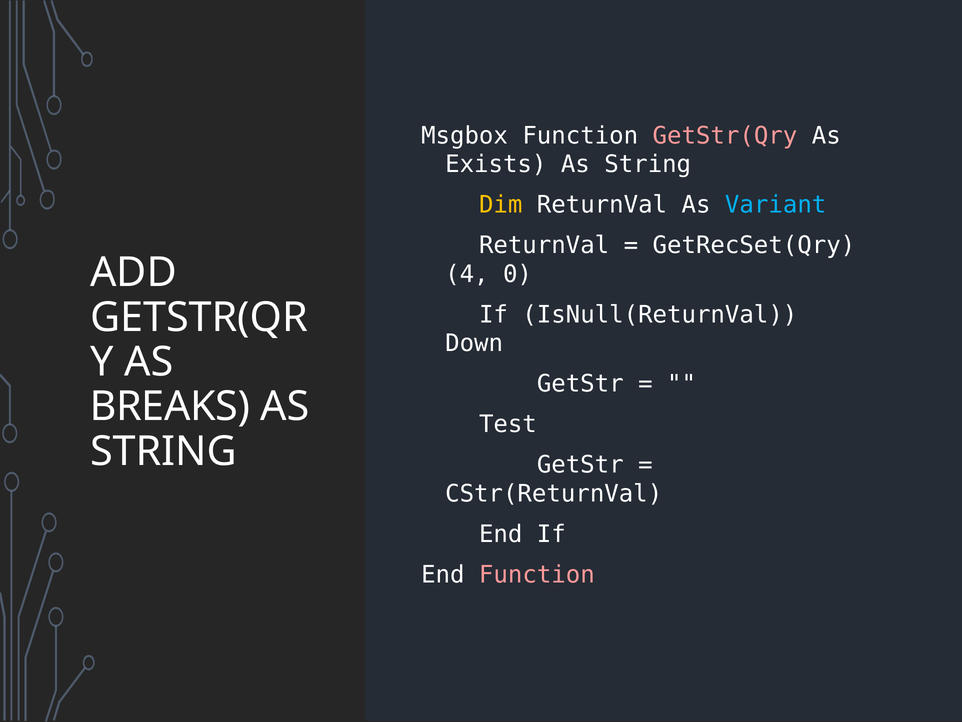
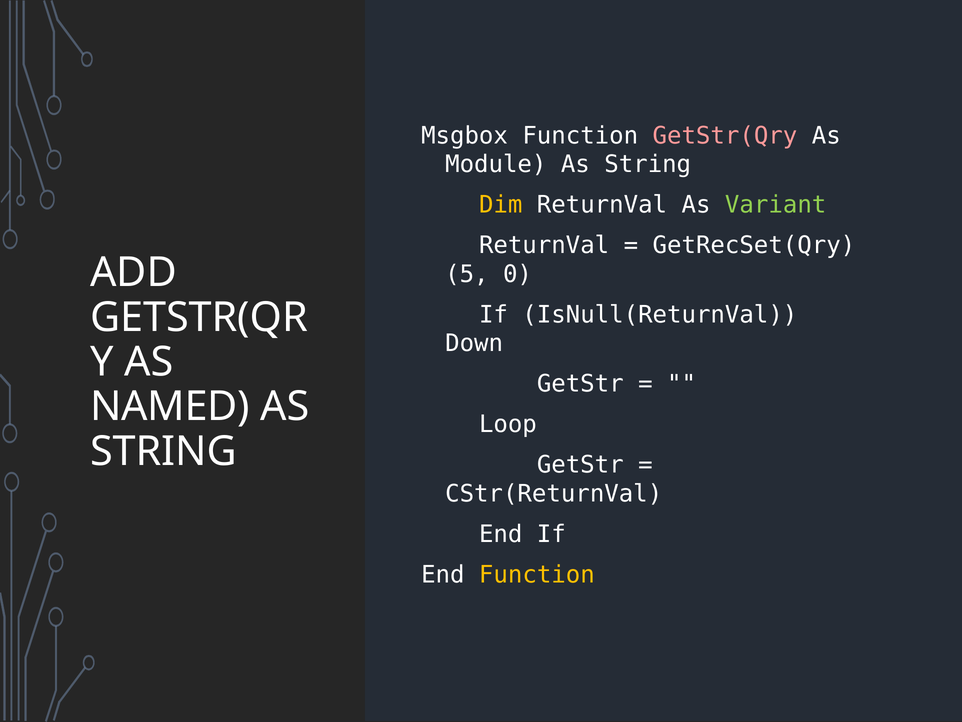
Exists: Exists -> Module
Variant colour: light blue -> light green
4: 4 -> 5
BREAKS: BREAKS -> NAMED
Test: Test -> Loop
Function at (537, 574) colour: pink -> yellow
